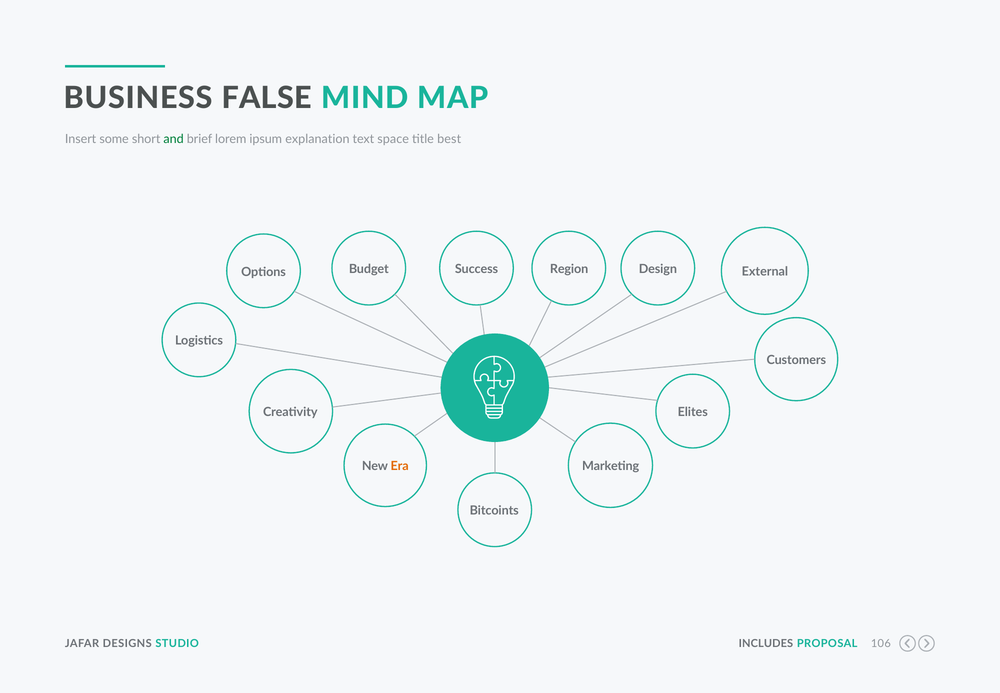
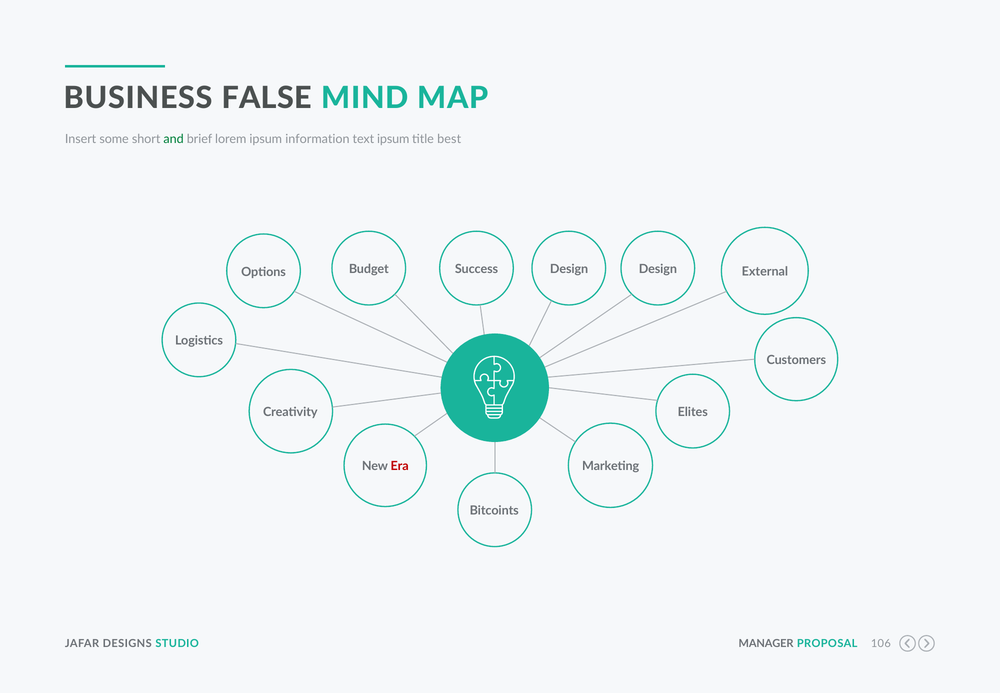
explanation: explanation -> information
text space: space -> ipsum
Region at (569, 269): Region -> Design
Era colour: orange -> red
INCLUDES: INCLUDES -> MANAGER
